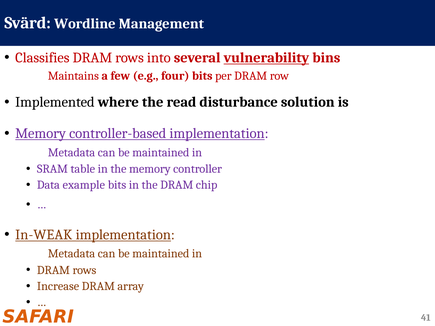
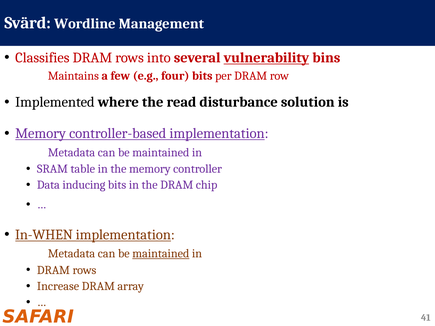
example: example -> inducing
In-WEAK: In-WEAK -> In-WHEN
maintained at (161, 254) underline: none -> present
